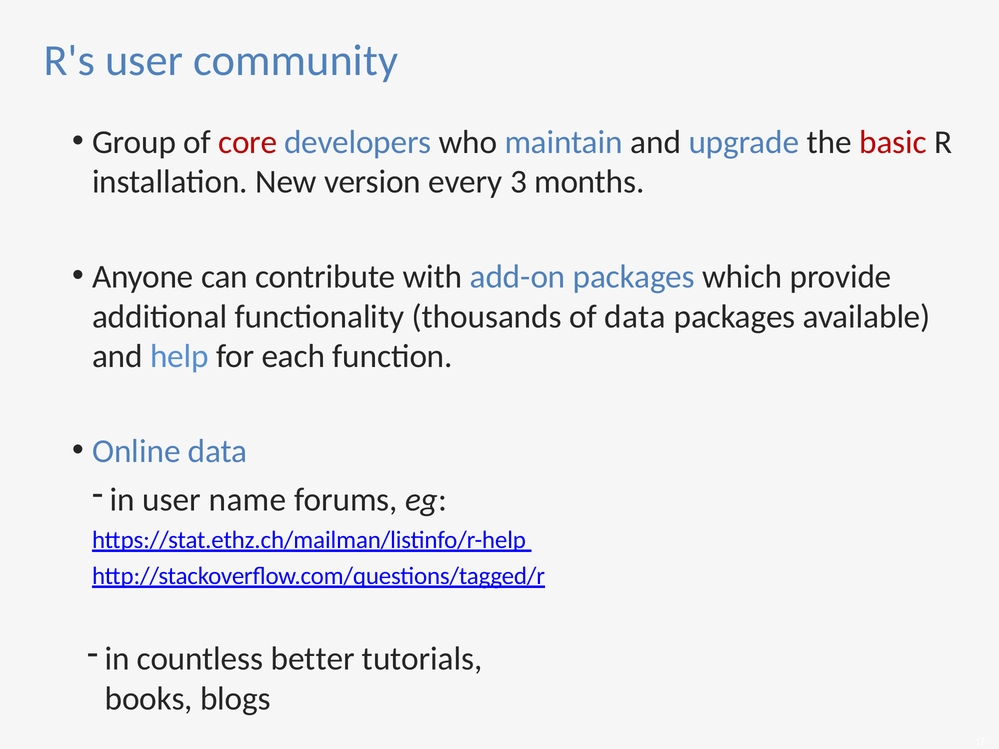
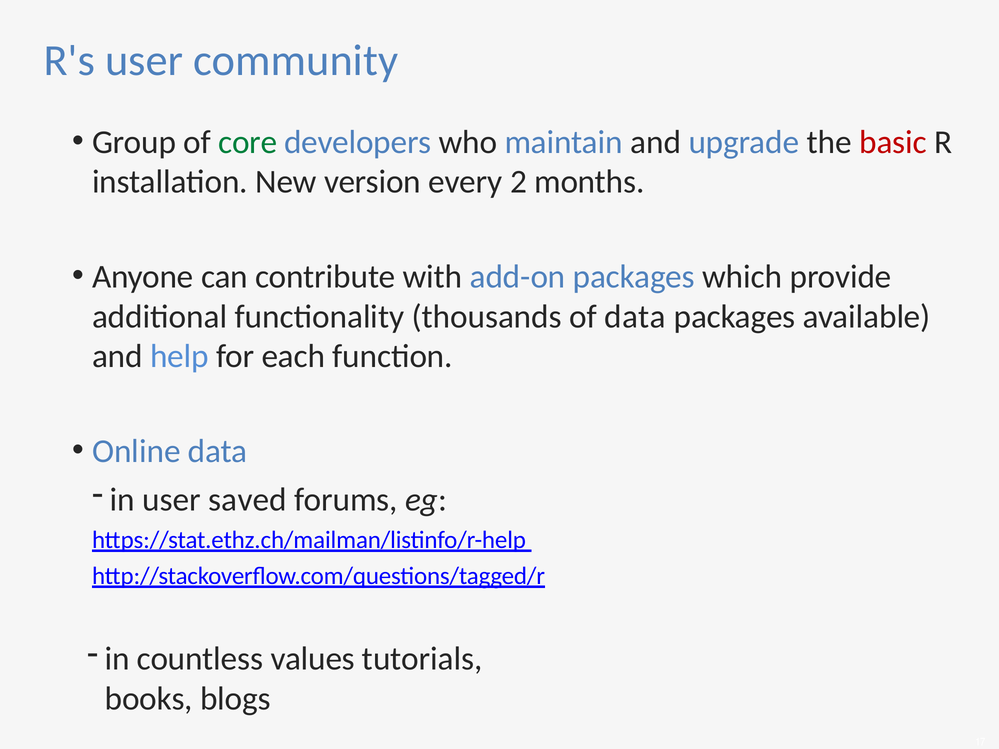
core colour: red -> green
3: 3 -> 2
name: name -> saved
better: better -> values
